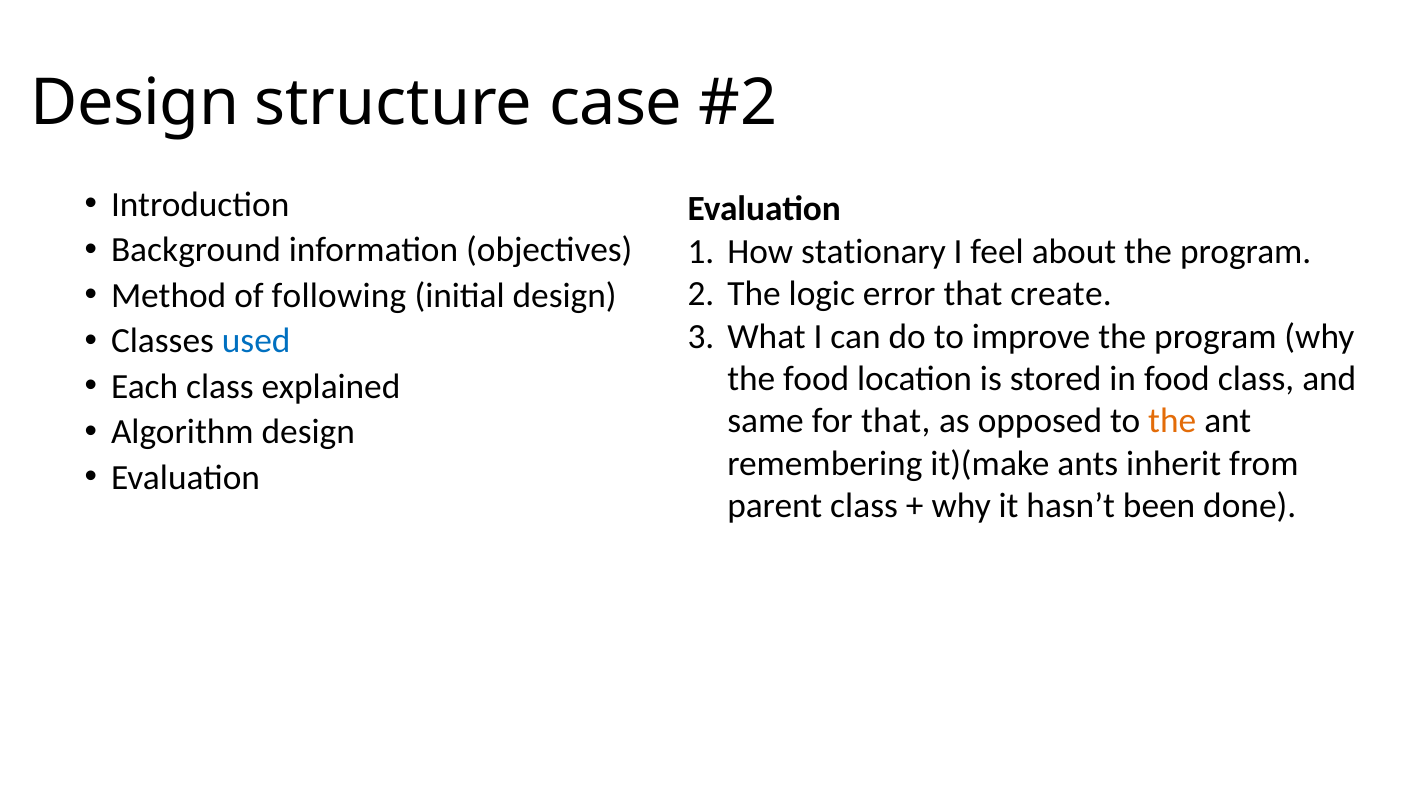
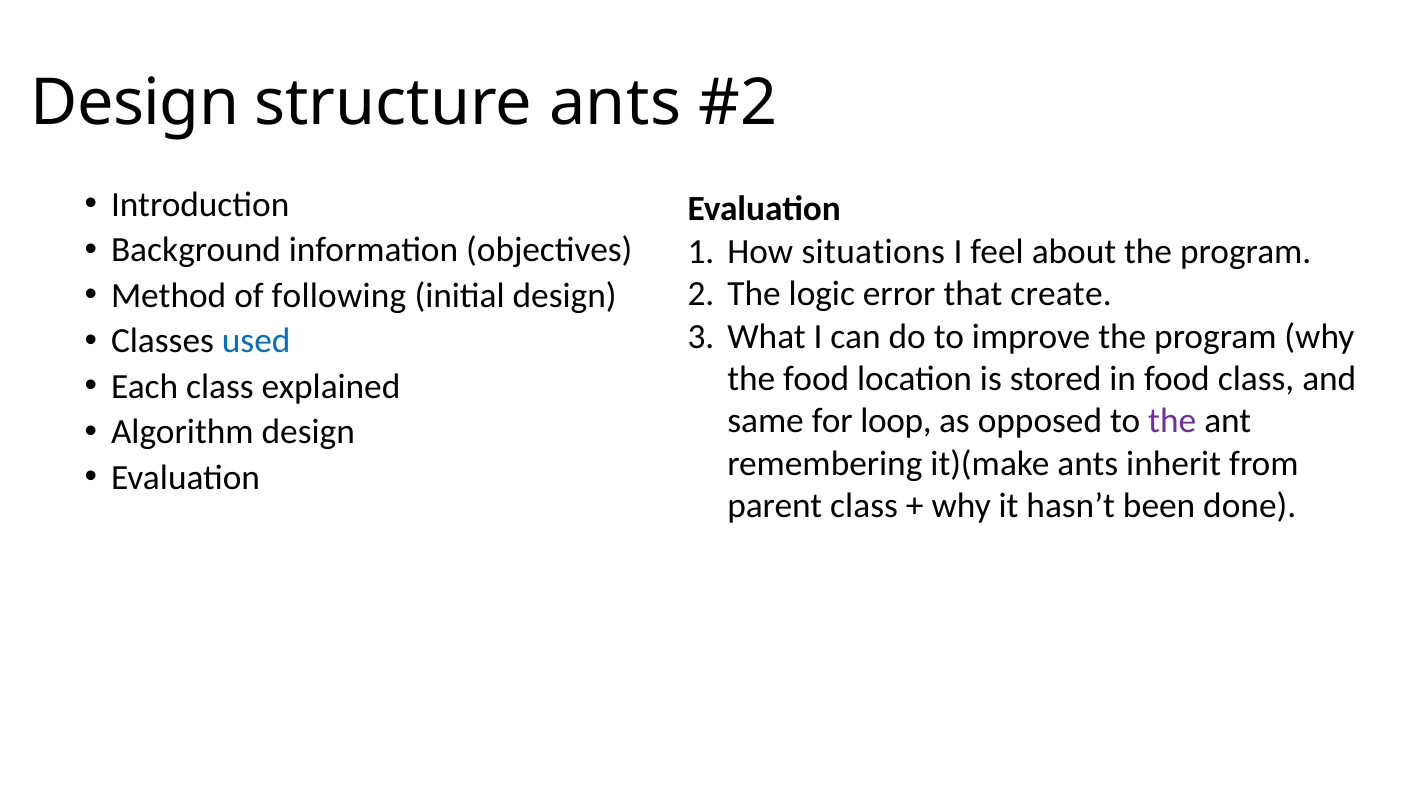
structure case: case -> ants
stationary: stationary -> situations
for that: that -> loop
the at (1172, 421) colour: orange -> purple
